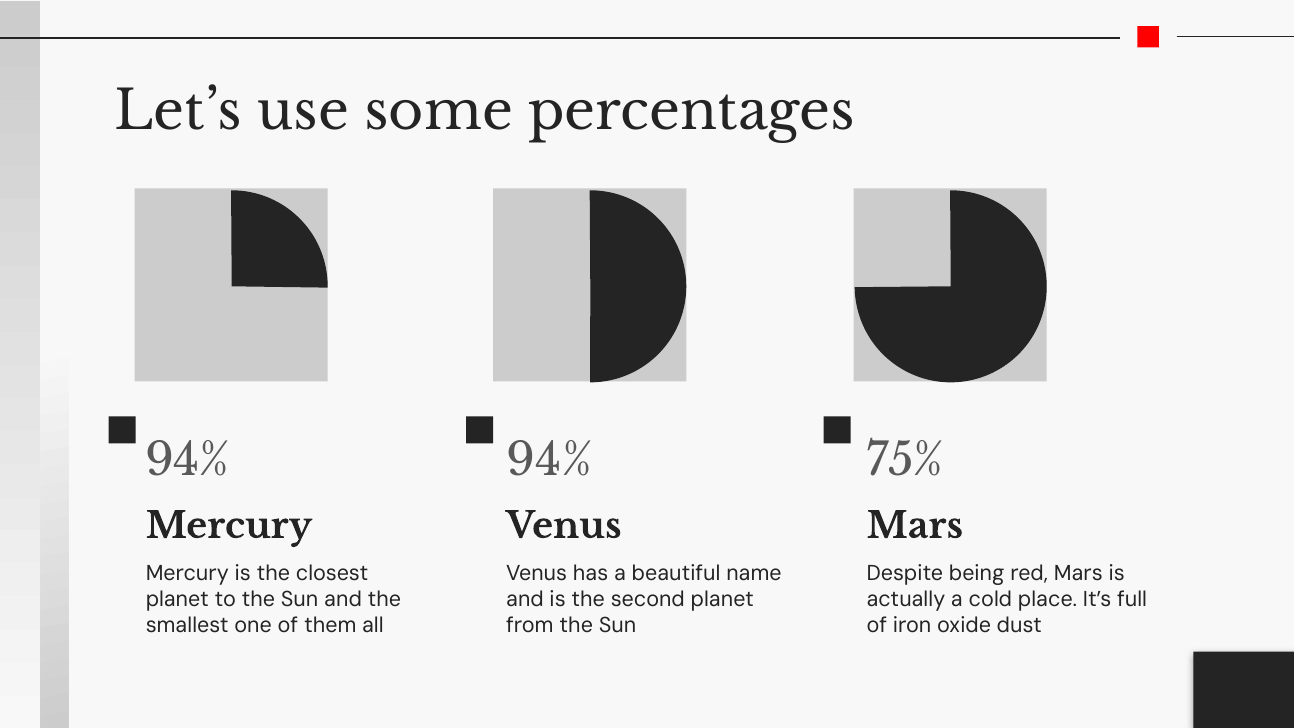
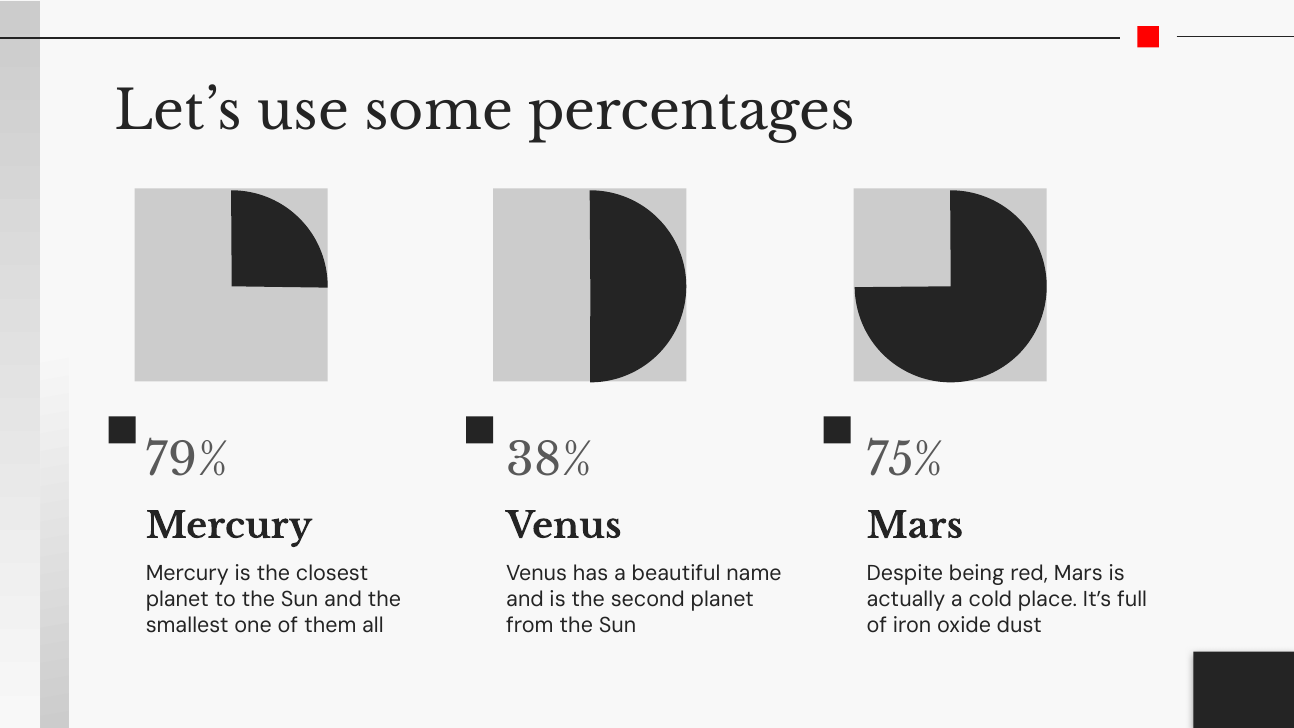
94% at (188, 461): 94% -> 79%
94% at (550, 461): 94% -> 38%
